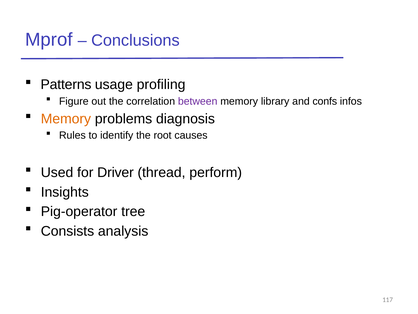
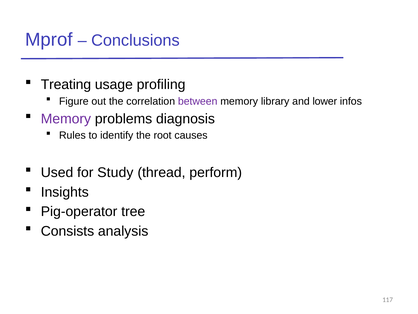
Patterns: Patterns -> Treating
confs: confs -> lower
Memory at (66, 119) colour: orange -> purple
Driver: Driver -> Study
